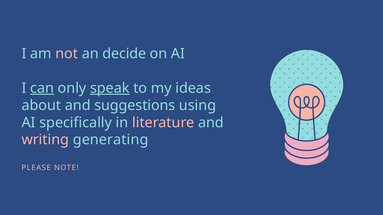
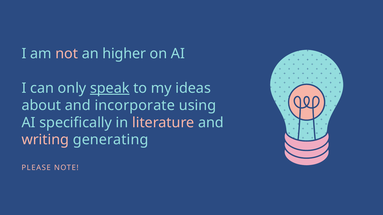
decide: decide -> higher
can underline: present -> none
suggestions: suggestions -> incorporate
